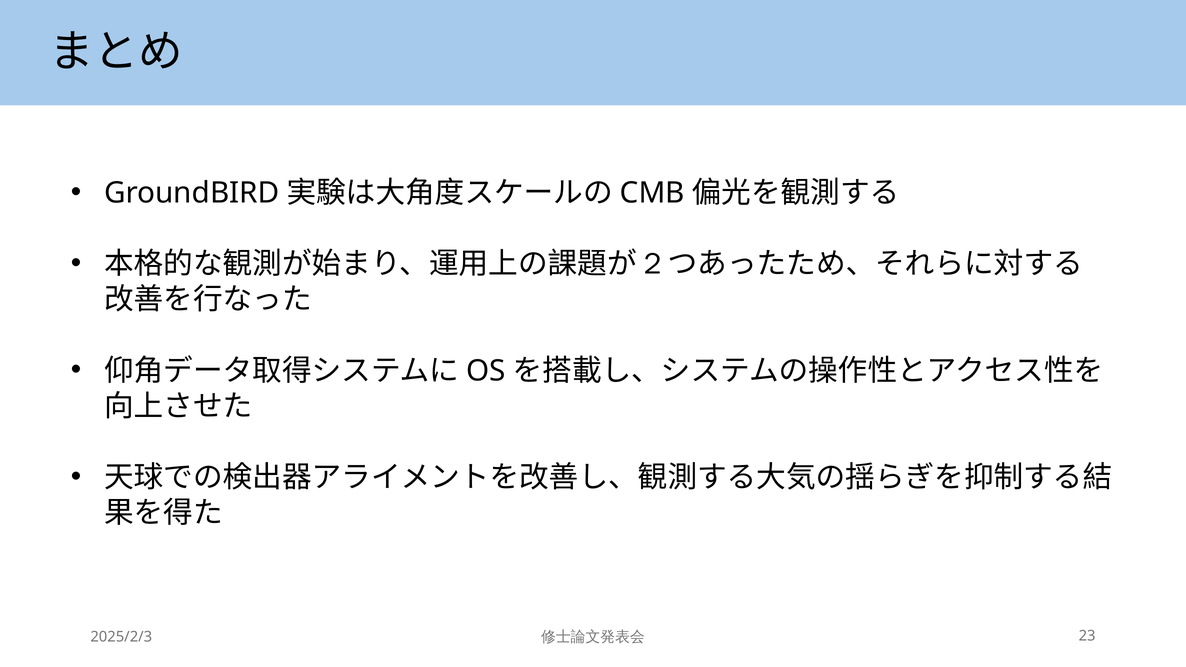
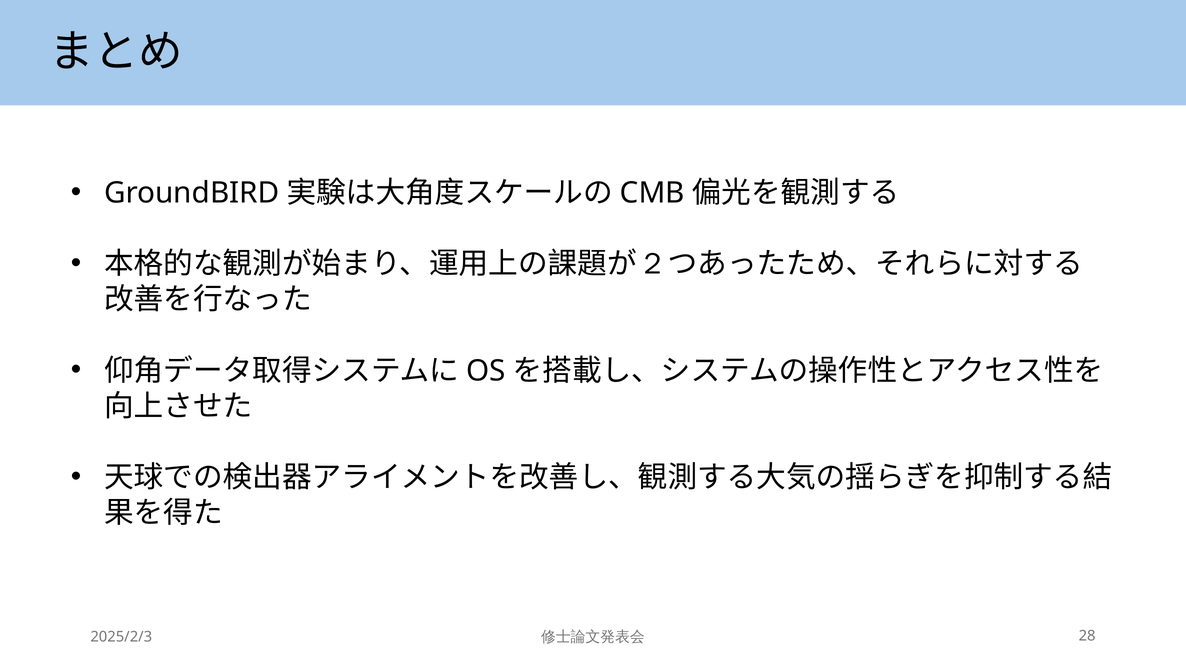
23: 23 -> 28
